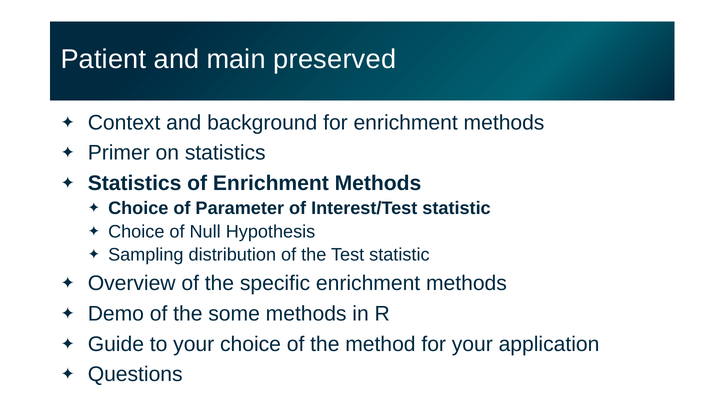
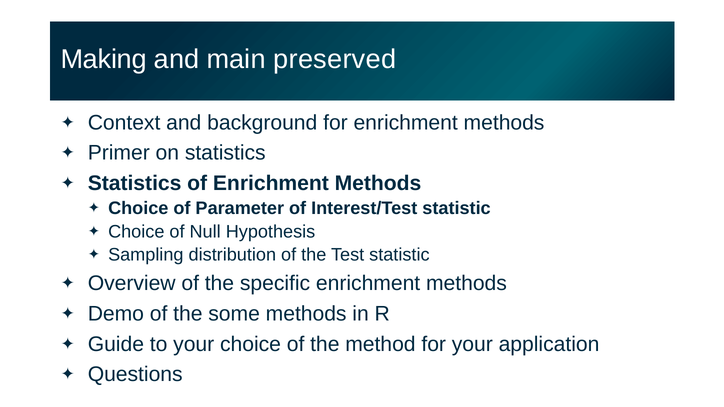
Patient: Patient -> Making
